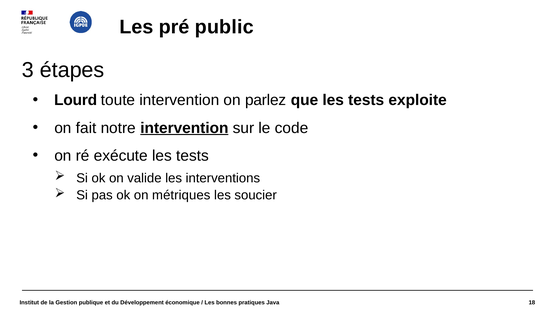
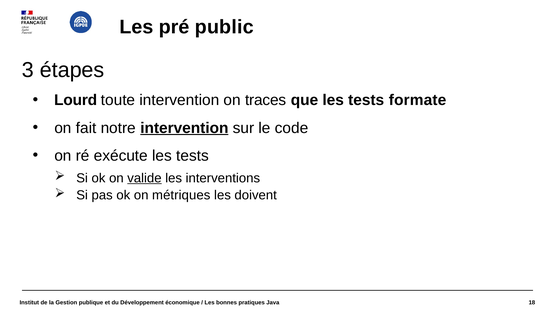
parlez: parlez -> traces
exploite: exploite -> formate
valide underline: none -> present
soucier: soucier -> doivent
